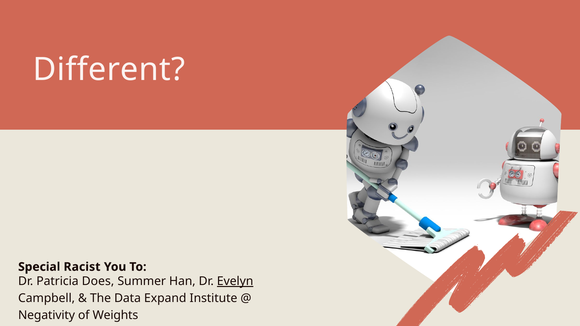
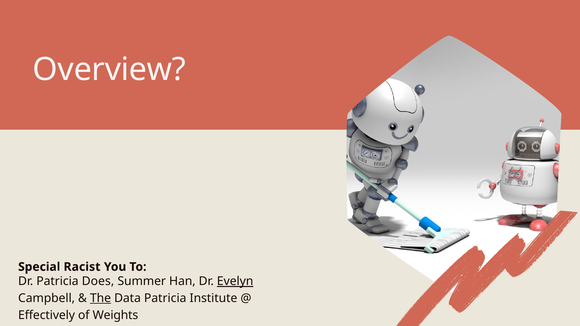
Different: Different -> Overview
The underline: none -> present
Data Expand: Expand -> Patricia
Negativity: Negativity -> Effectively
